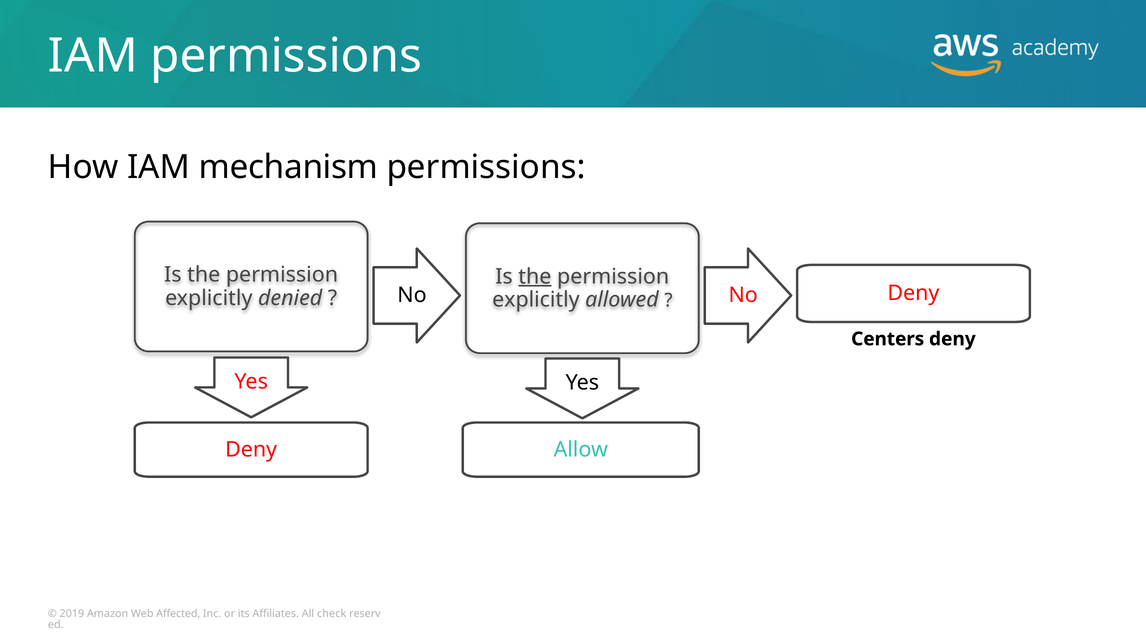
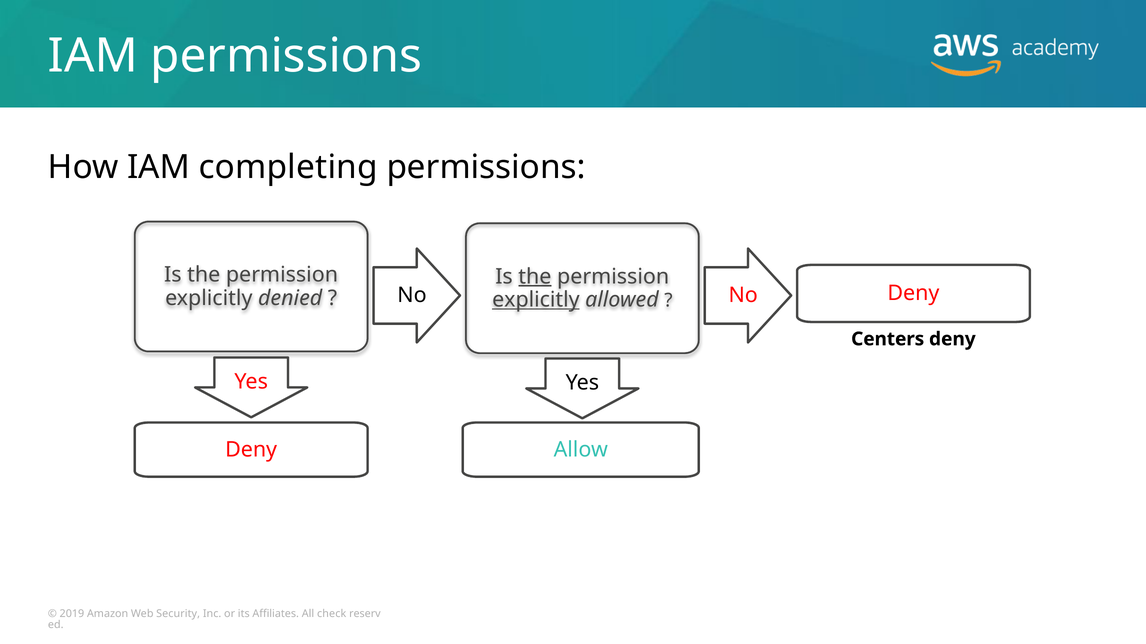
mechanism: mechanism -> completing
explicitly at (536, 300) underline: none -> present
Affected: Affected -> Security
